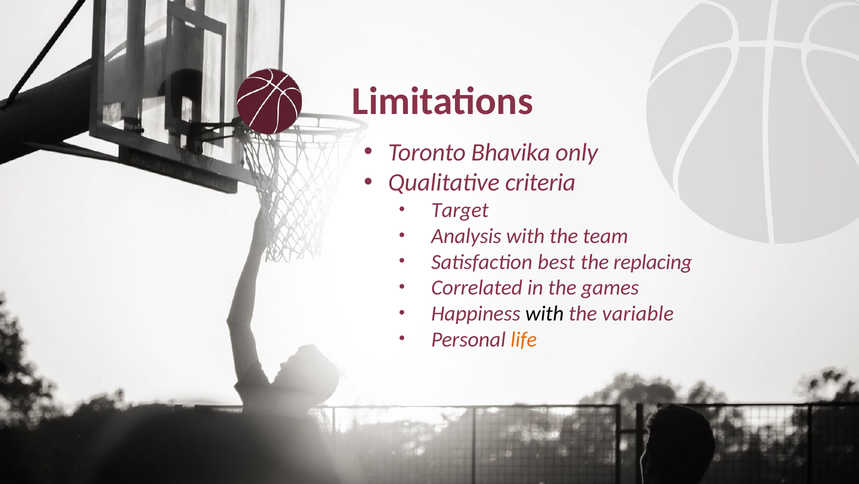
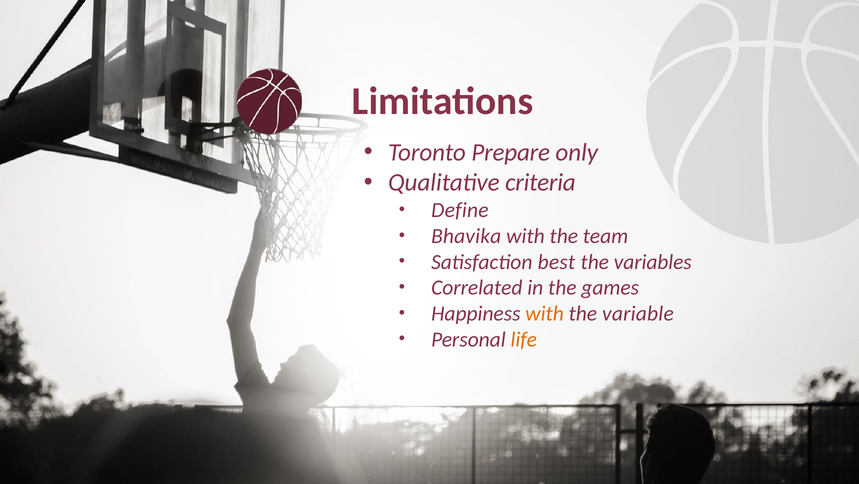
Bhavika: Bhavika -> Prepare
Target: Target -> Define
Analysis: Analysis -> Bhavika
replacing: replacing -> variables
with at (545, 313) colour: black -> orange
